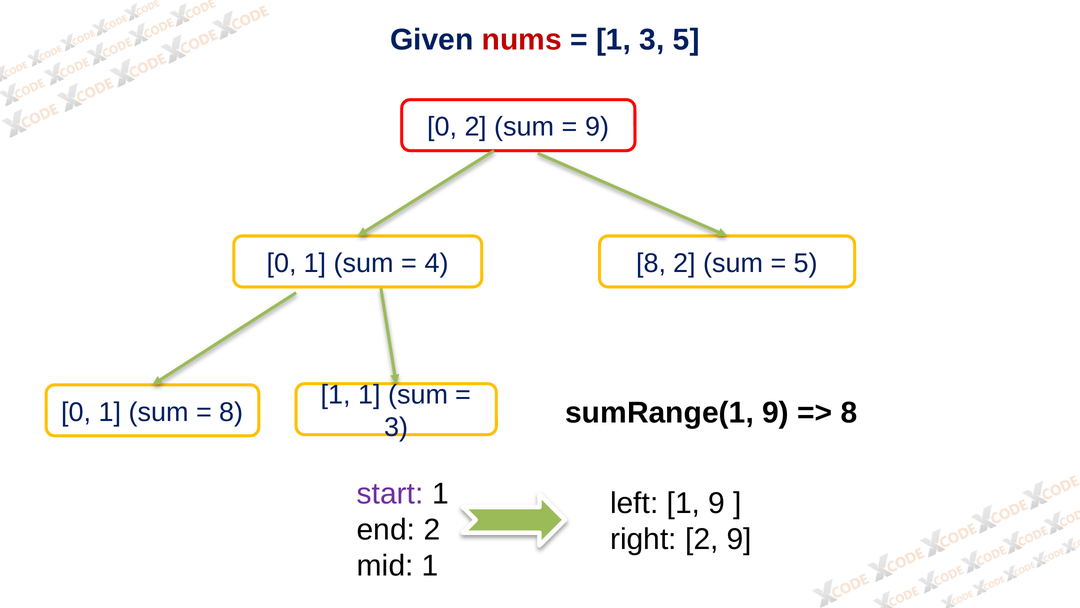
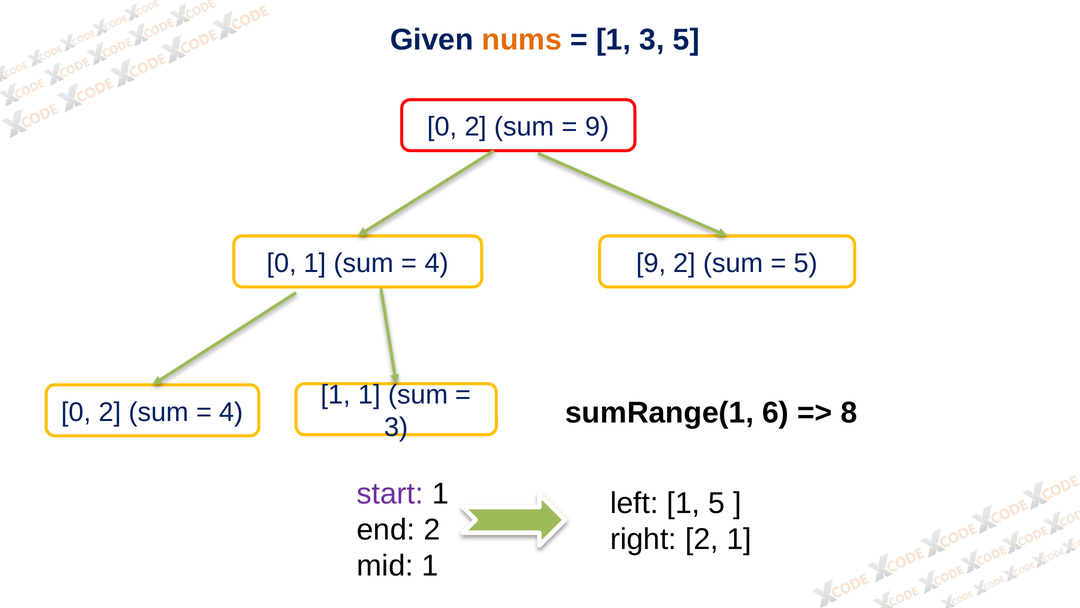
nums colour: red -> orange
4 8: 8 -> 9
1 at (110, 412): 1 -> 2
8 at (231, 412): 8 -> 4
sumRange(1 9: 9 -> 6
1 9: 9 -> 5
2 9: 9 -> 1
